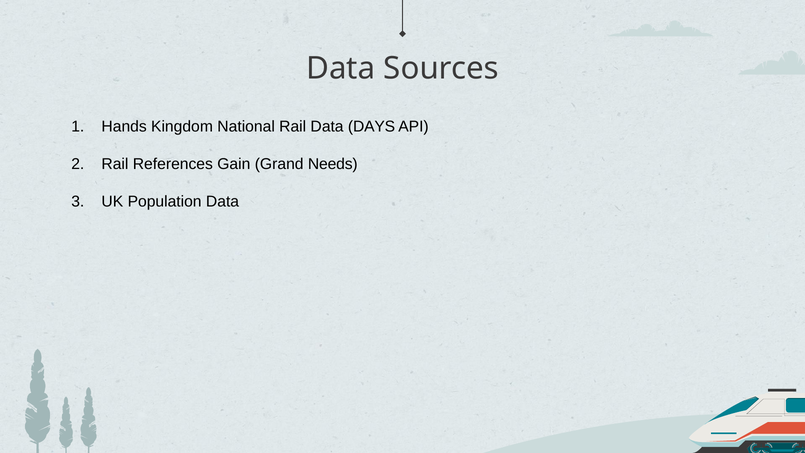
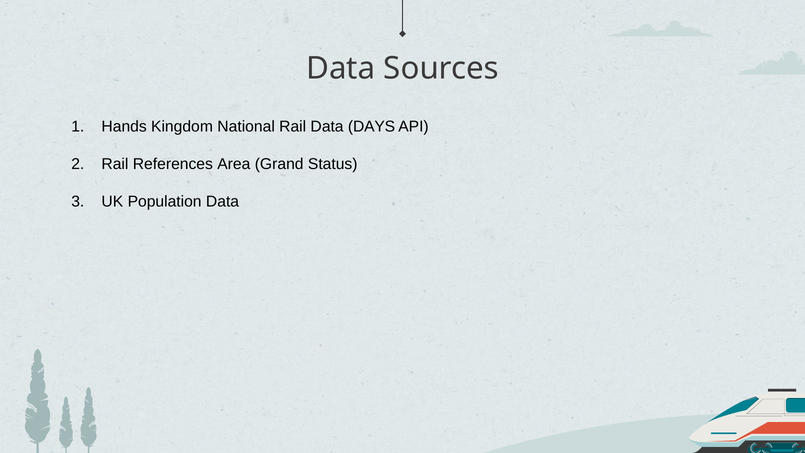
Gain: Gain -> Area
Needs: Needs -> Status
